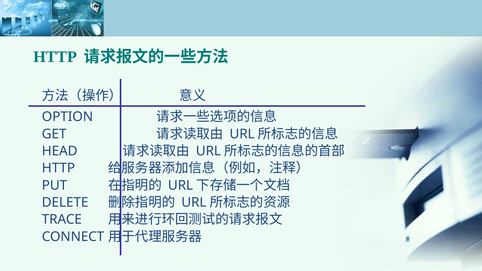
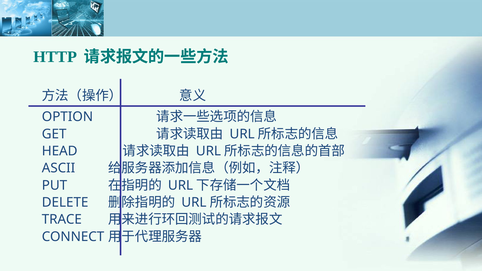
HTTP at (58, 168): HTTP -> ASCII
